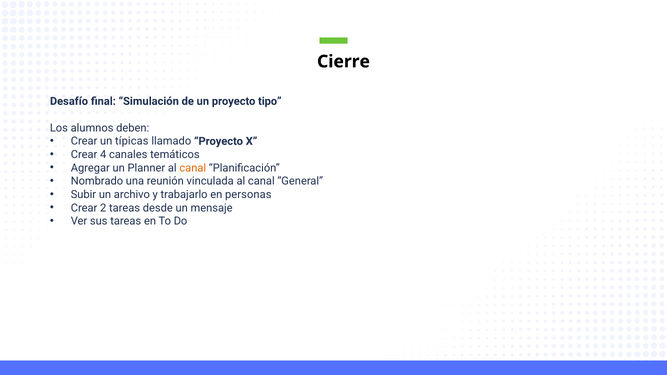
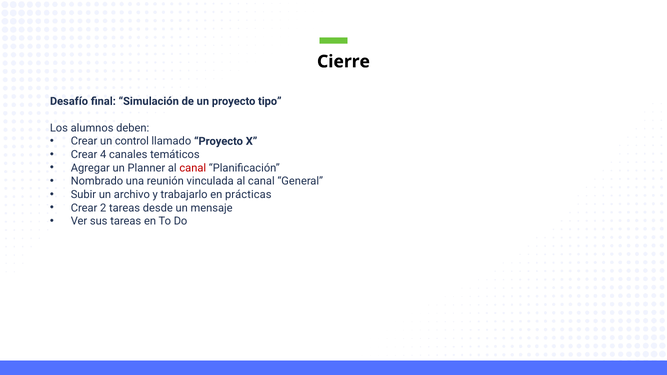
típicas: típicas -> control
canal at (193, 168) colour: orange -> red
personas: personas -> prácticas
